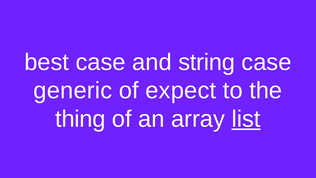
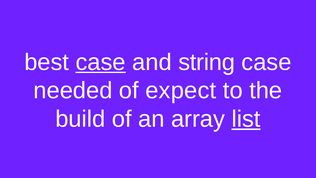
case at (101, 62) underline: none -> present
generic: generic -> needed
thing: thing -> build
